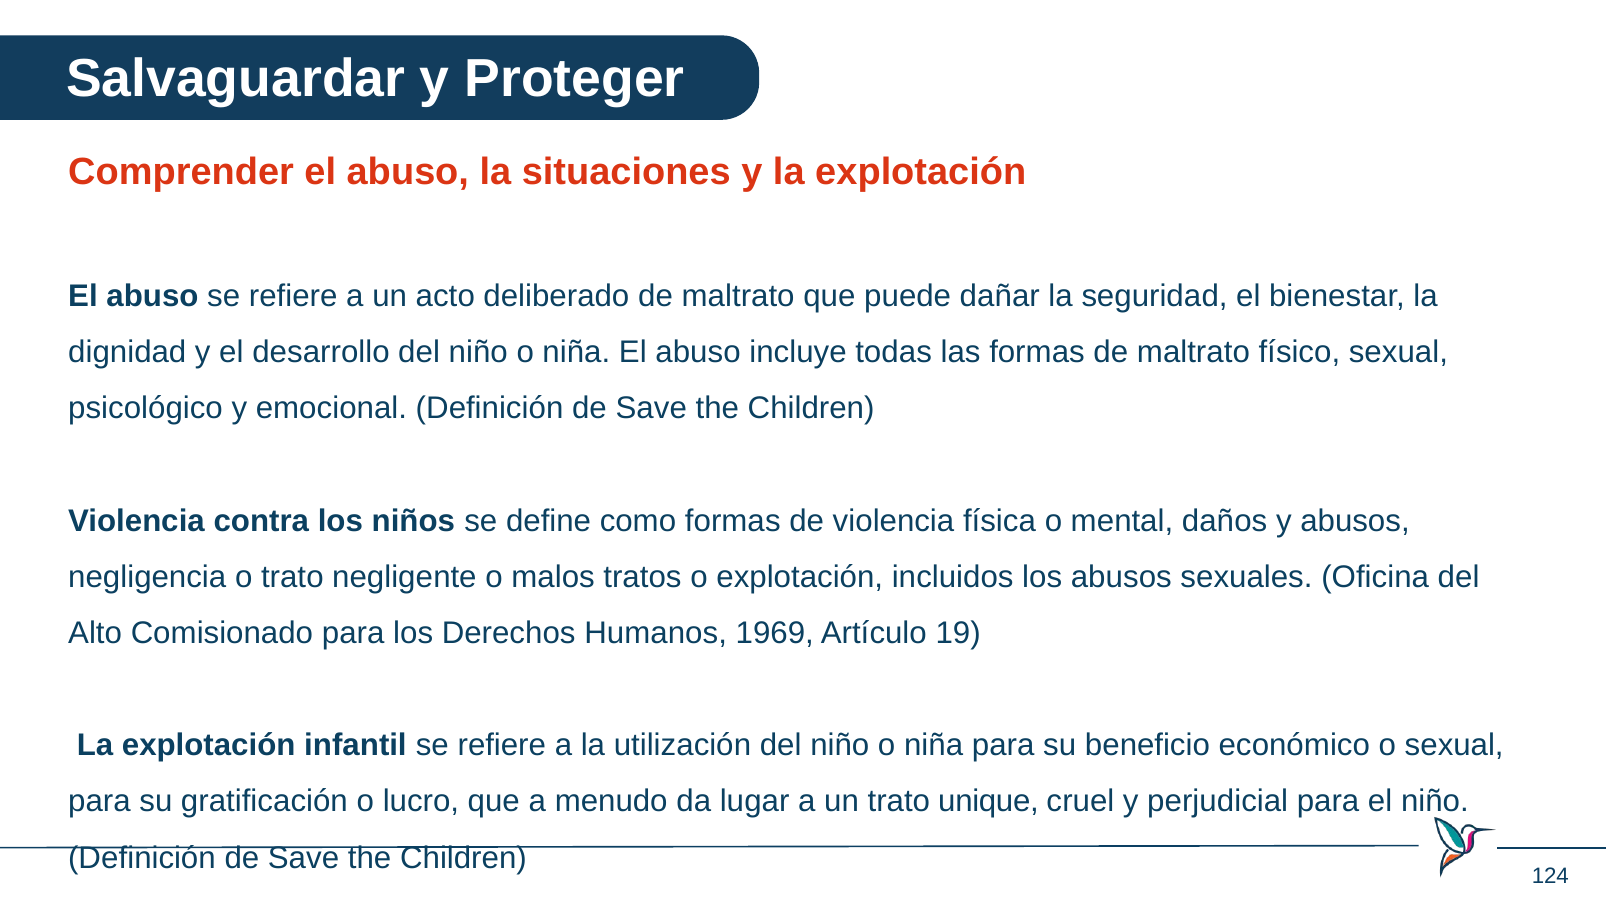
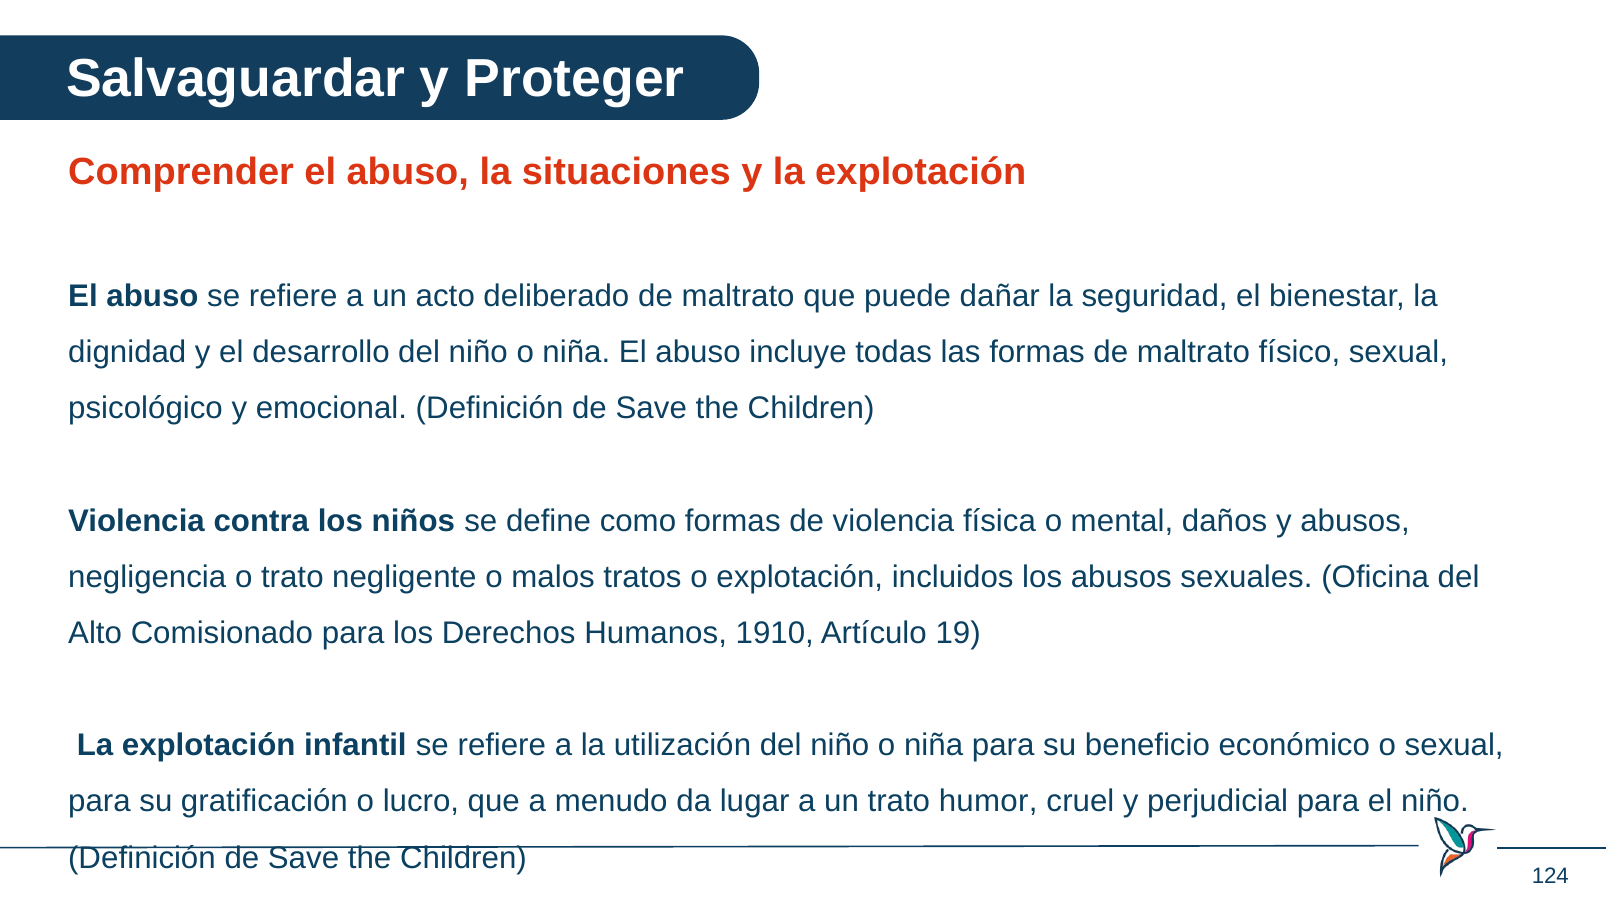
1969: 1969 -> 1910
unique: unique -> humor
